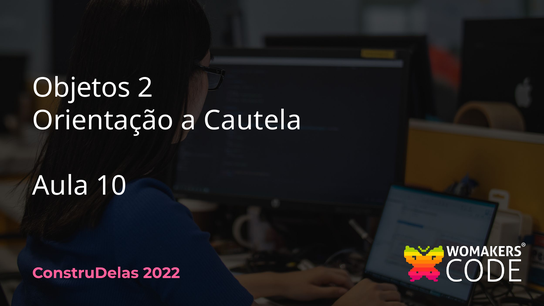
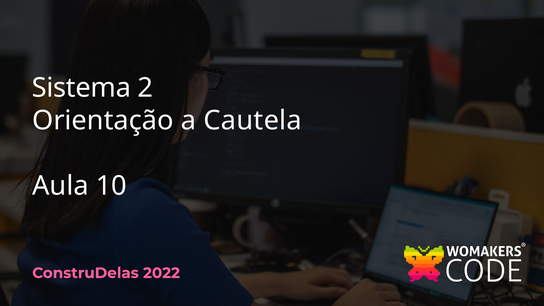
Objetos: Objetos -> Sistema
